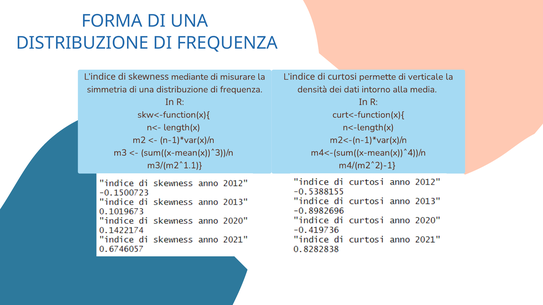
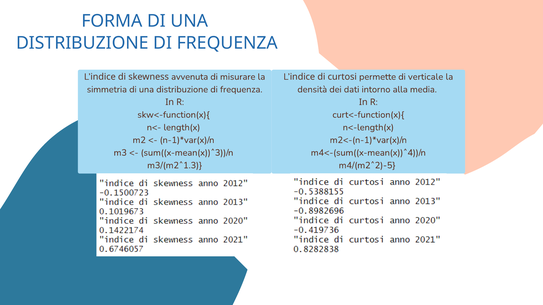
mediante: mediante -> avvenuta
m3/(m2ˆ1.1: m3/(m2ˆ1.1 -> m3/(m2ˆ1.3
m4/(m2ˆ2)-1: m4/(m2ˆ2)-1 -> m4/(m2ˆ2)-5
